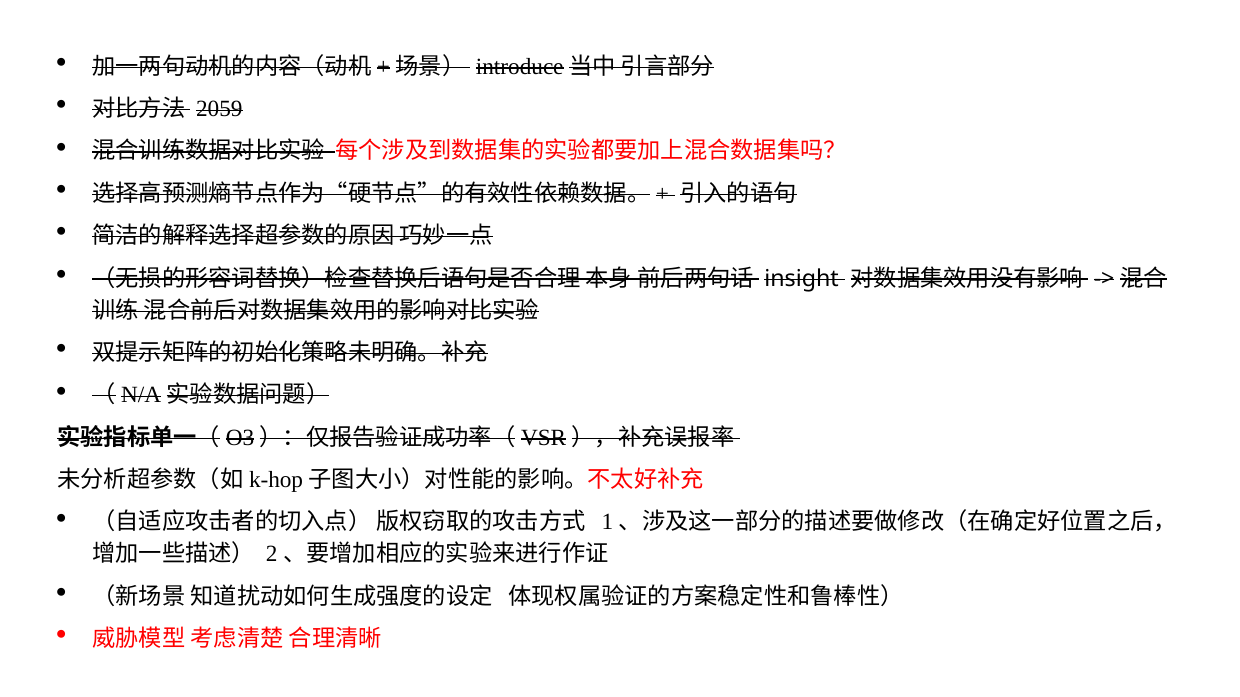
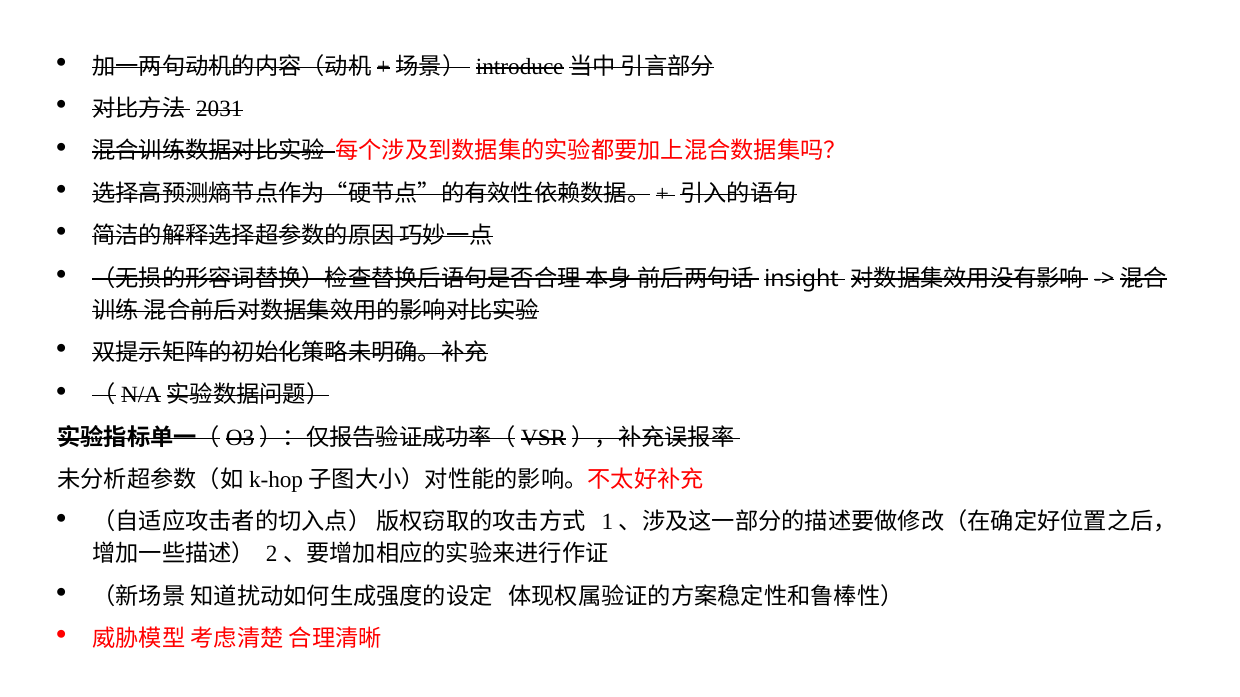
2059: 2059 -> 2031
